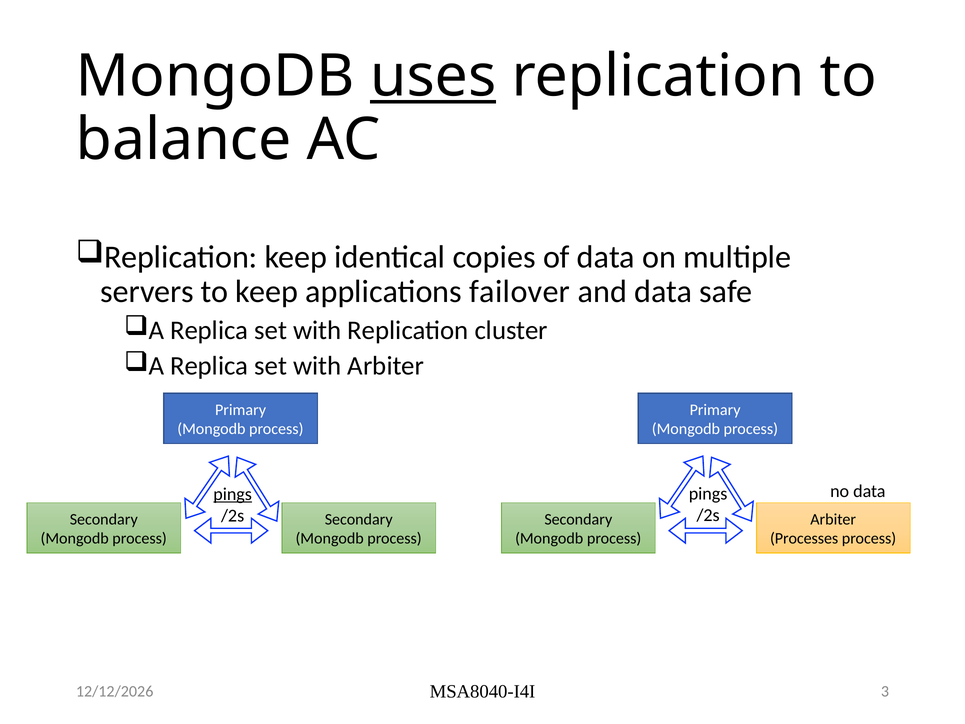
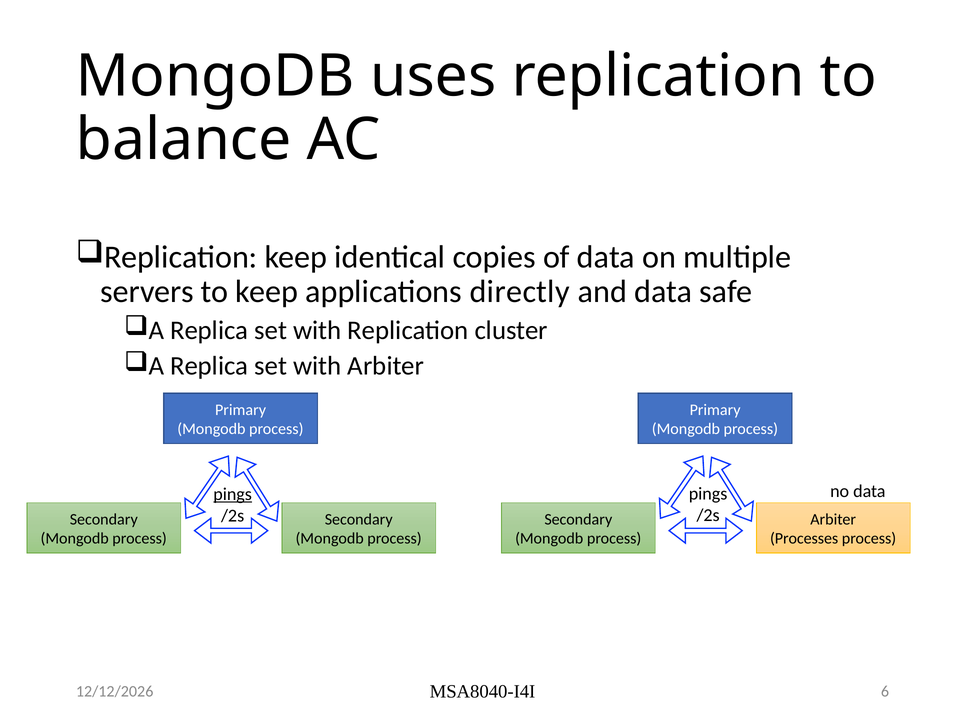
uses underline: present -> none
failover: failover -> directly
3: 3 -> 6
